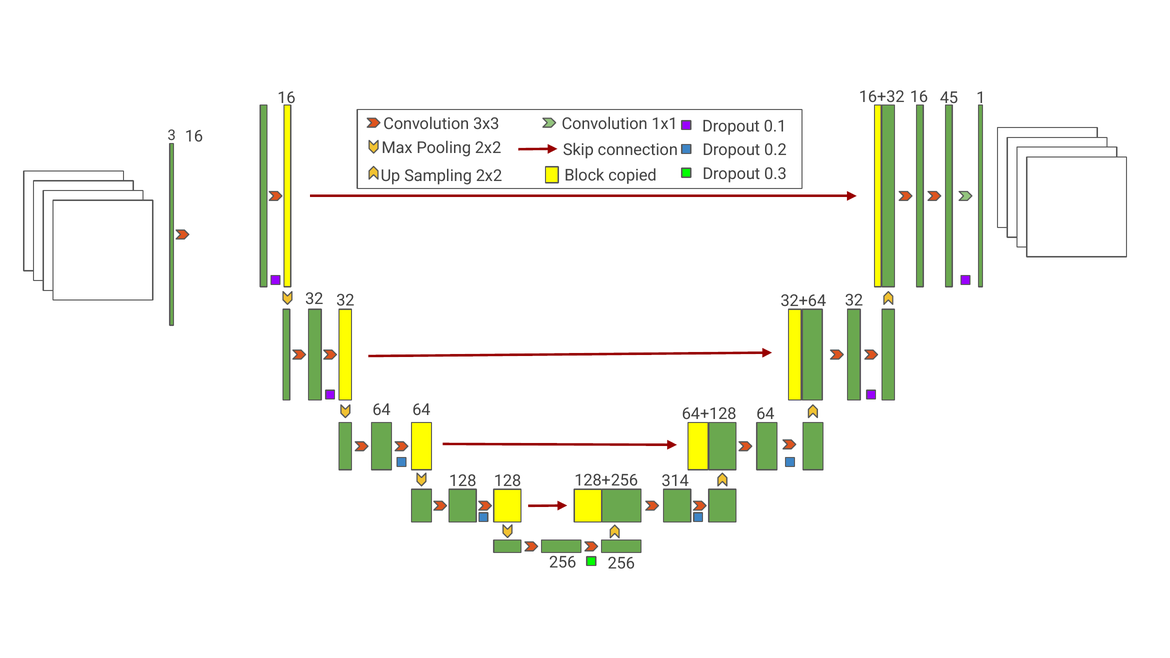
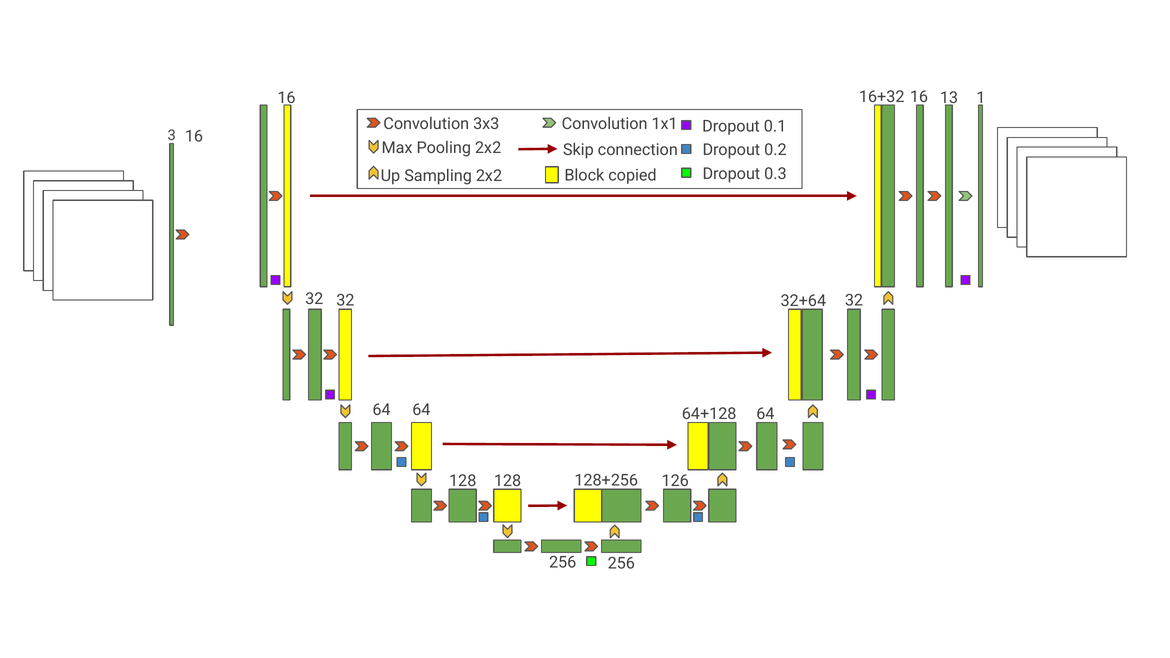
45: 45 -> 13
314: 314 -> 126
